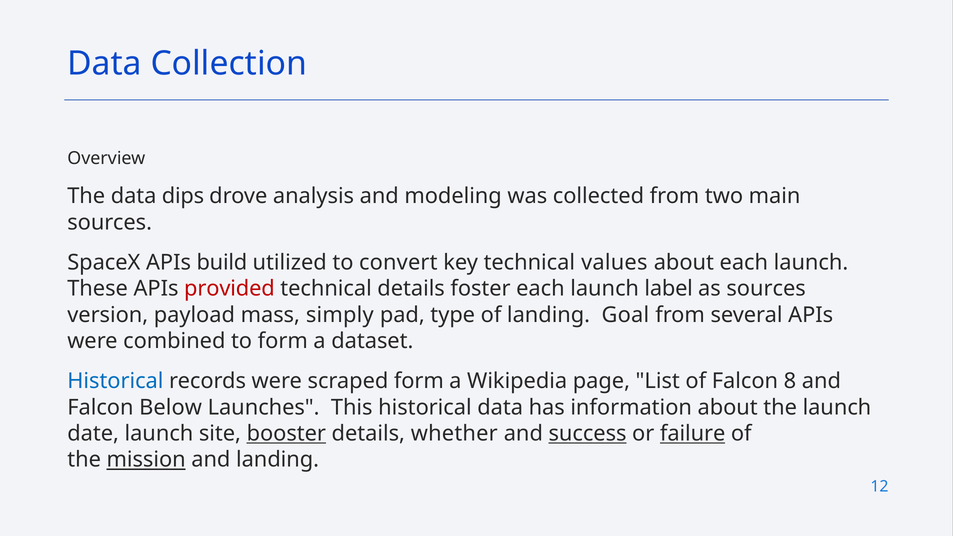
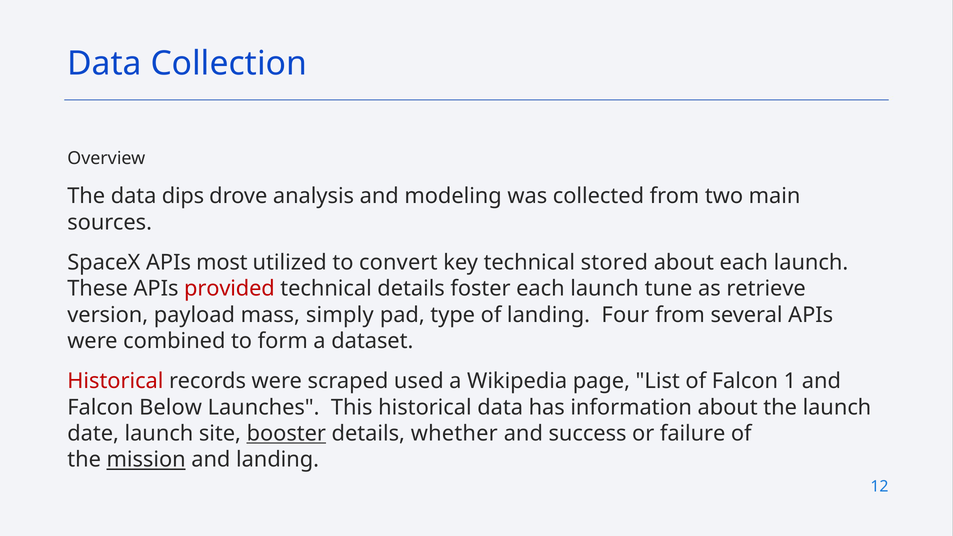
build: build -> most
values: values -> stored
label: label -> tune
as sources: sources -> retrieve
Goal: Goal -> Four
Historical at (115, 381) colour: blue -> red
scraped form: form -> used
8: 8 -> 1
success underline: present -> none
failure underline: present -> none
